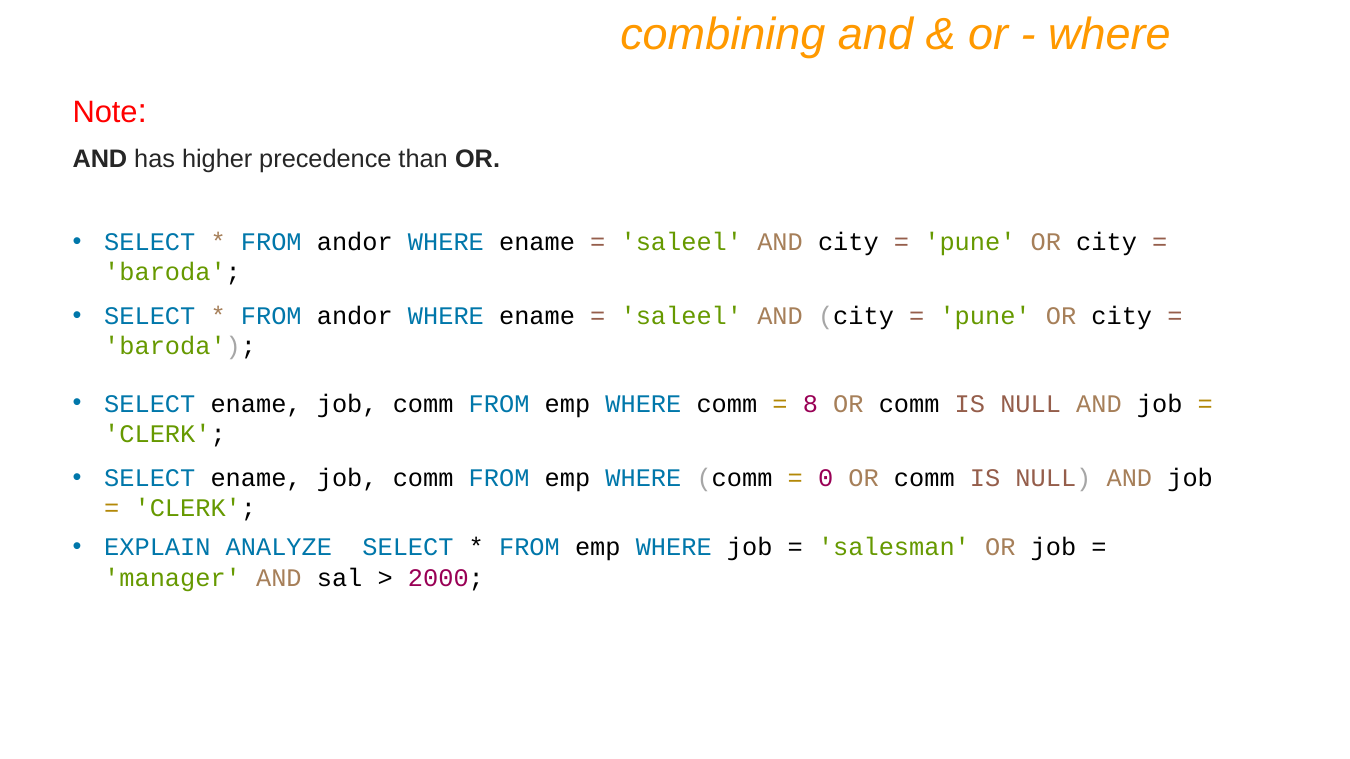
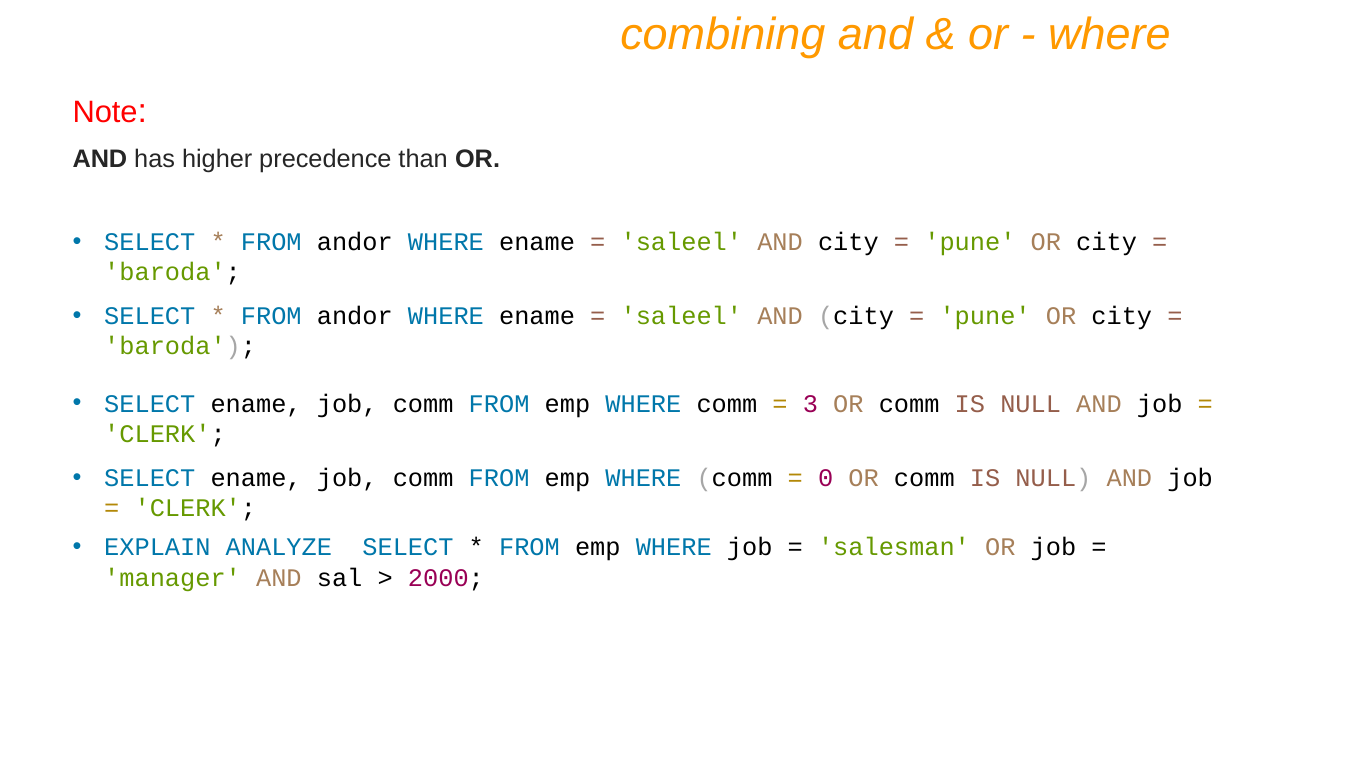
8: 8 -> 3
